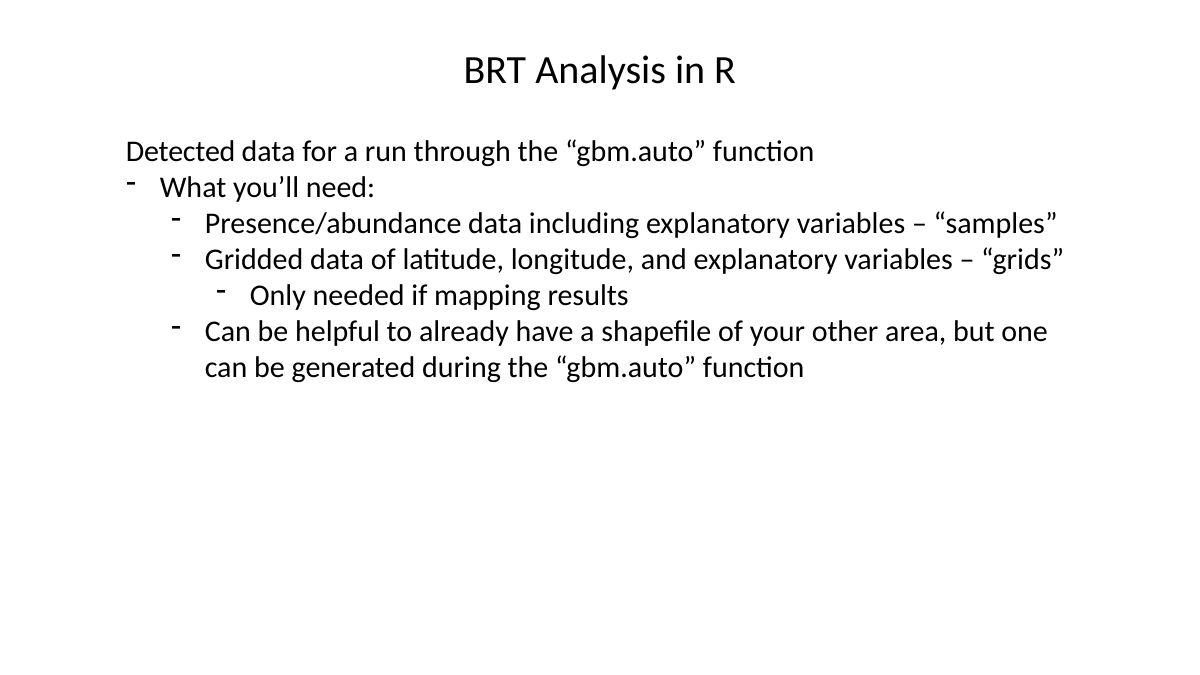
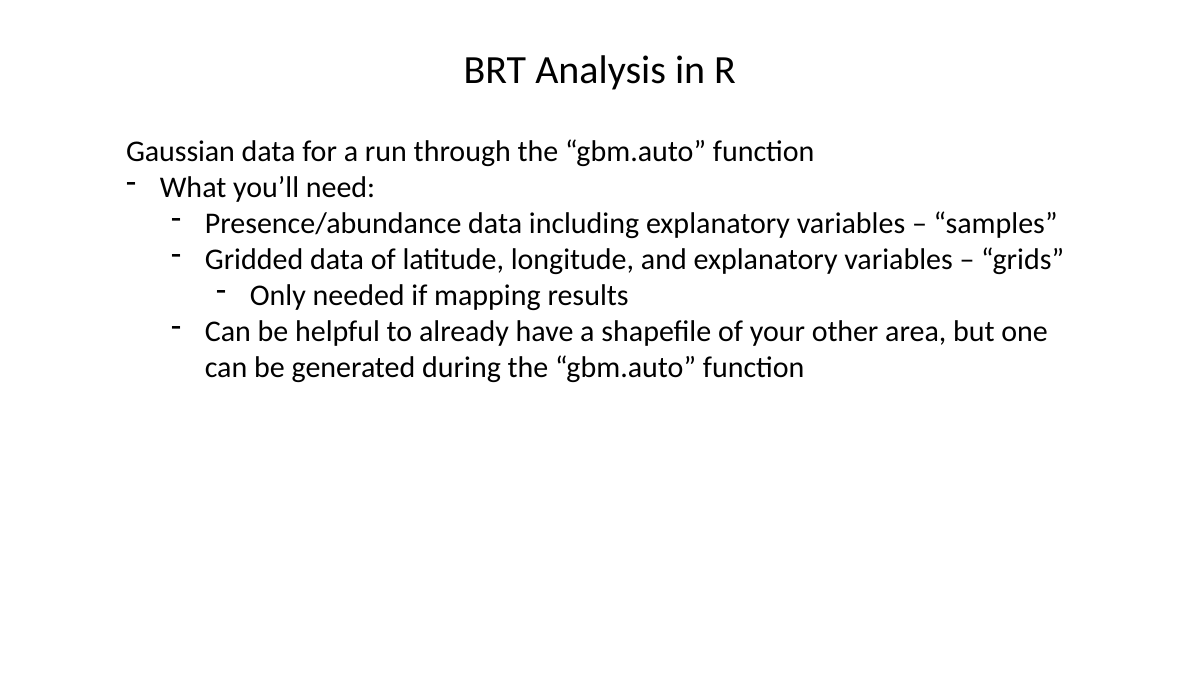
Detected: Detected -> Gaussian
